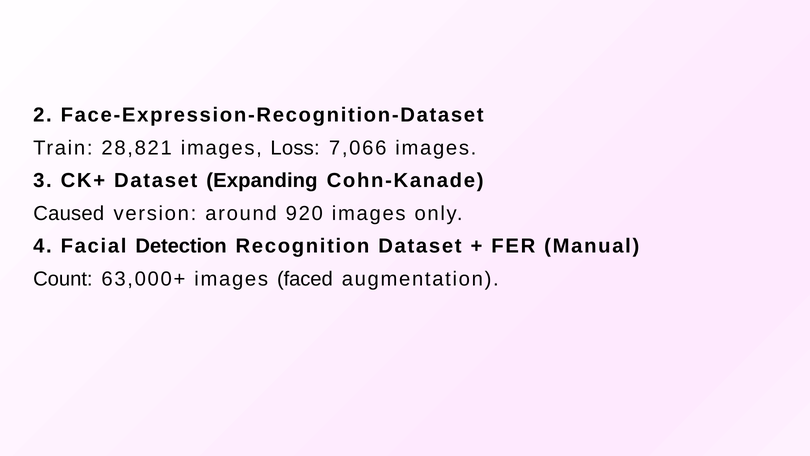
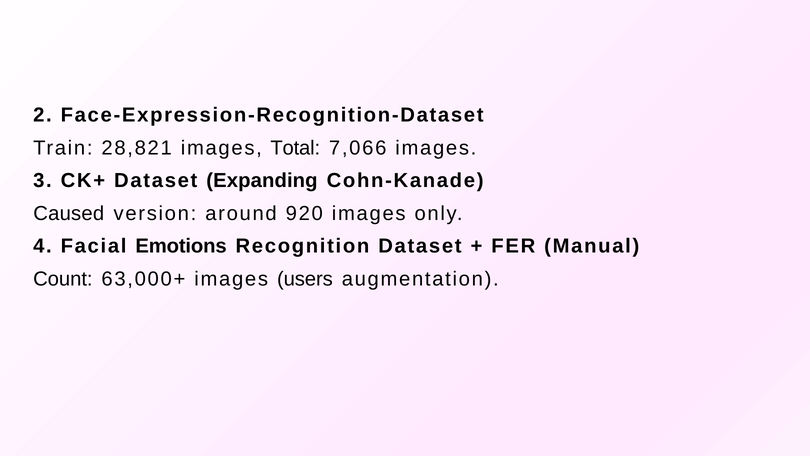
Loss: Loss -> Total
Detection: Detection -> Emotions
faced: faced -> users
